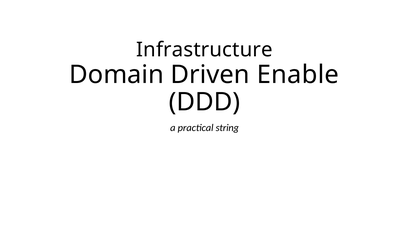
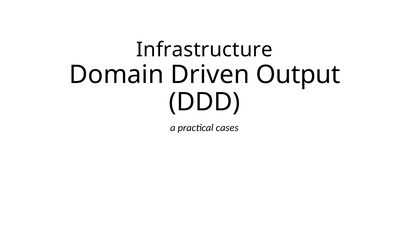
Enable: Enable -> Output
string: string -> cases
